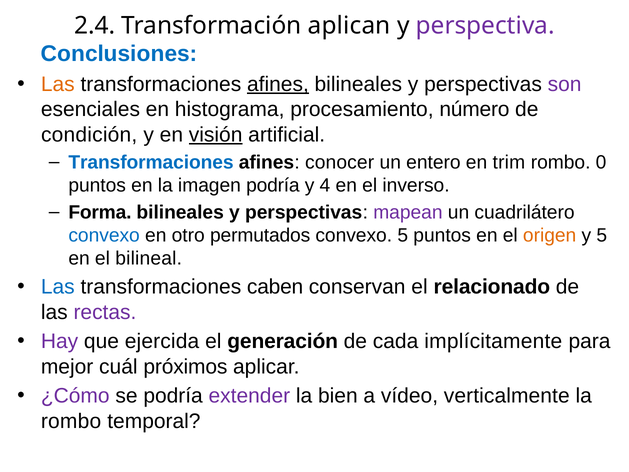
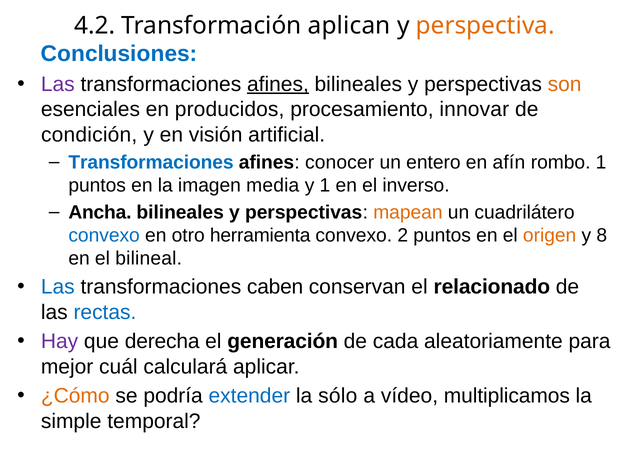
2.4: 2.4 -> 4.2
perspectiva colour: purple -> orange
Las at (58, 84) colour: orange -> purple
son colour: purple -> orange
histograma: histograma -> producidos
número: número -> innovar
visión underline: present -> none
trim: trim -> afín
rombo 0: 0 -> 1
imagen podría: podría -> media
y 4: 4 -> 1
Forma: Forma -> Ancha
mapean colour: purple -> orange
permutados: permutados -> herramienta
convexo 5: 5 -> 2
y 5: 5 -> 8
rectas colour: purple -> blue
ejercida: ejercida -> derecha
implícitamente: implícitamente -> aleatoriamente
próximos: próximos -> calculará
¿Cómo colour: purple -> orange
extender colour: purple -> blue
bien: bien -> sólo
verticalmente: verticalmente -> multiplicamos
rombo at (71, 421): rombo -> simple
